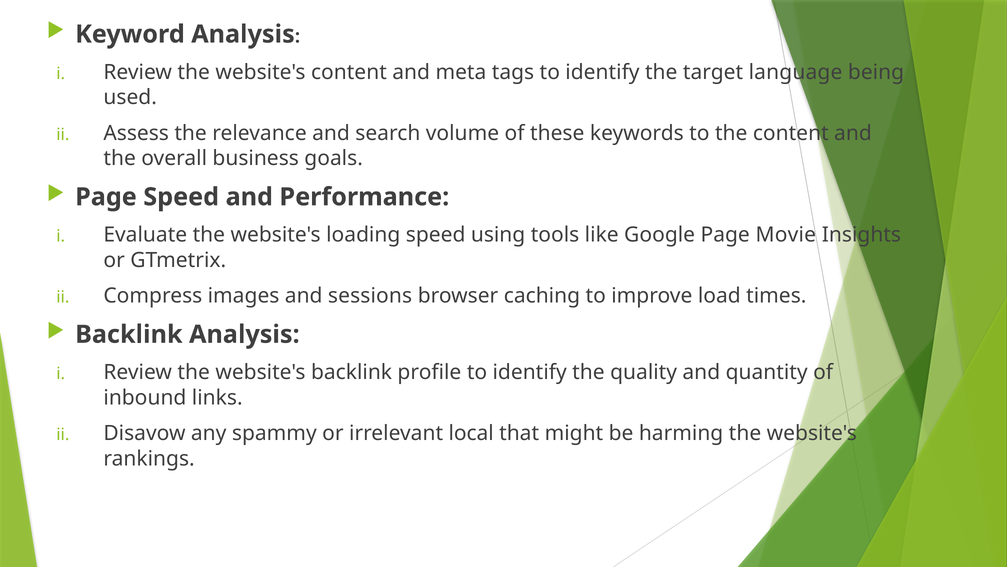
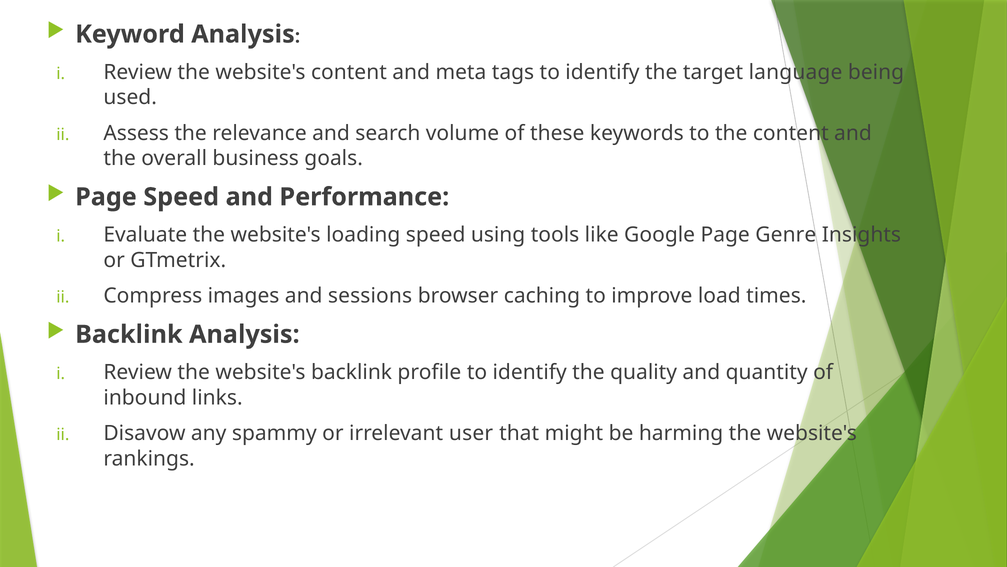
Movie: Movie -> Genre
local: local -> user
